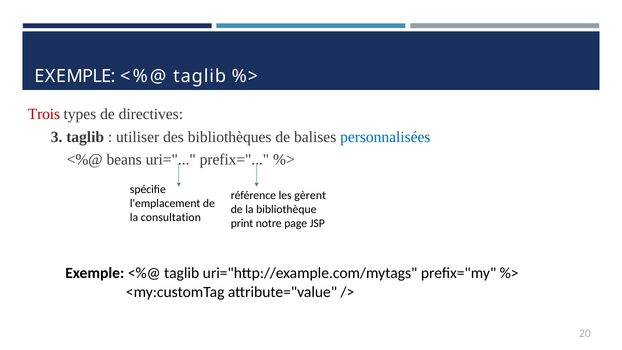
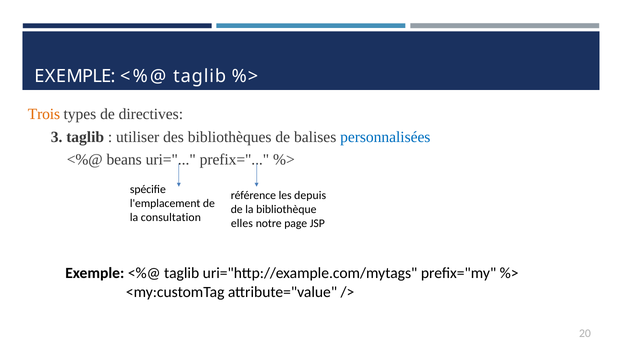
Trois colour: red -> orange
gèrent: gèrent -> depuis
print: print -> elles
